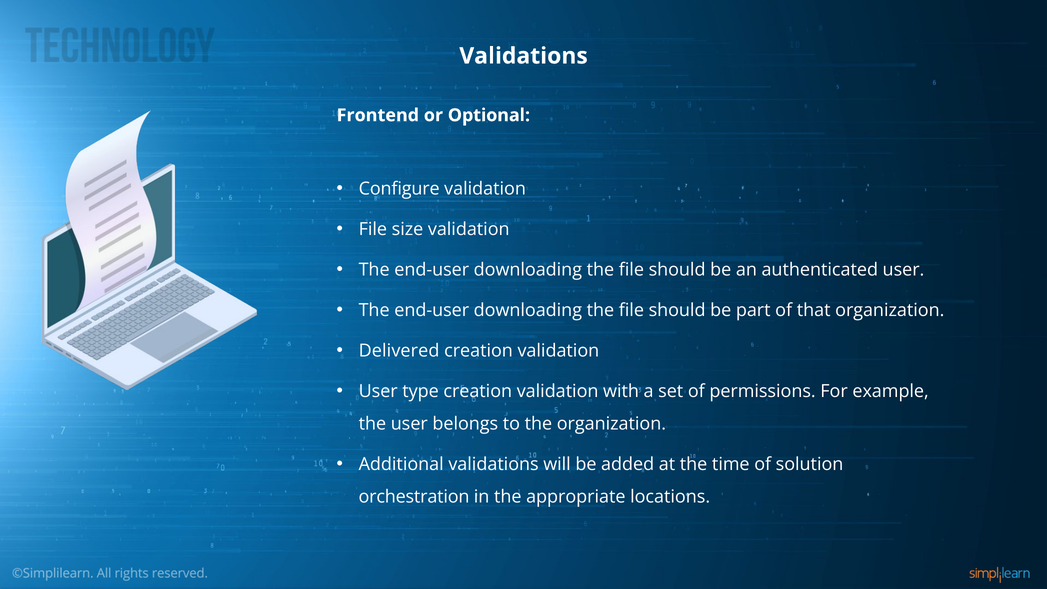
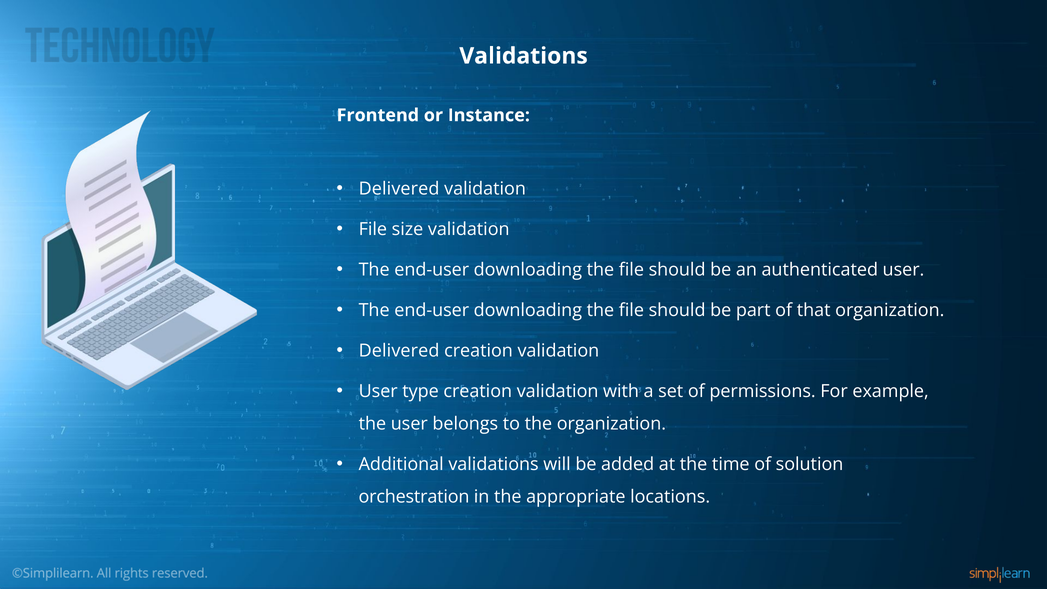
Optional: Optional -> Instance
Configure at (399, 189): Configure -> Delivered
